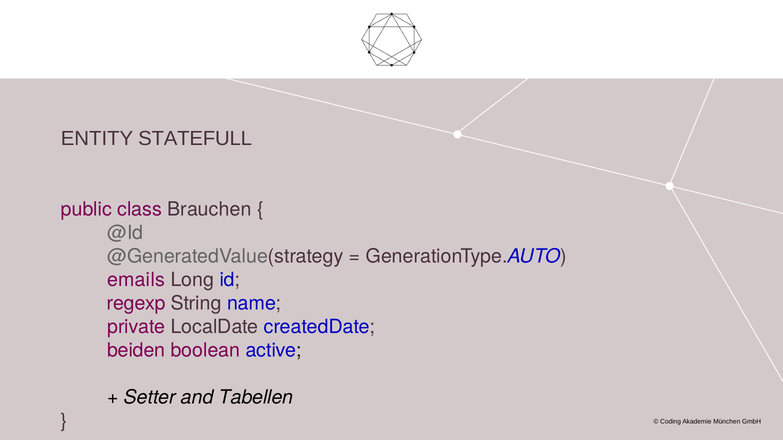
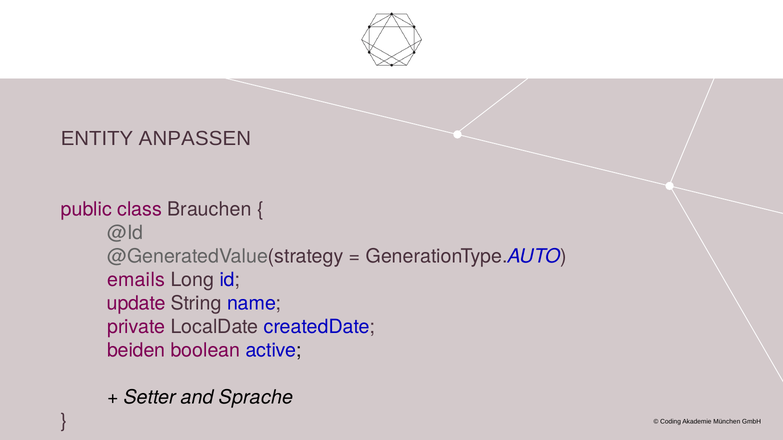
STATEFULL: STATEFULL -> ANPASSEN
regexp: regexp -> update
Tabellen: Tabellen -> Sprache
